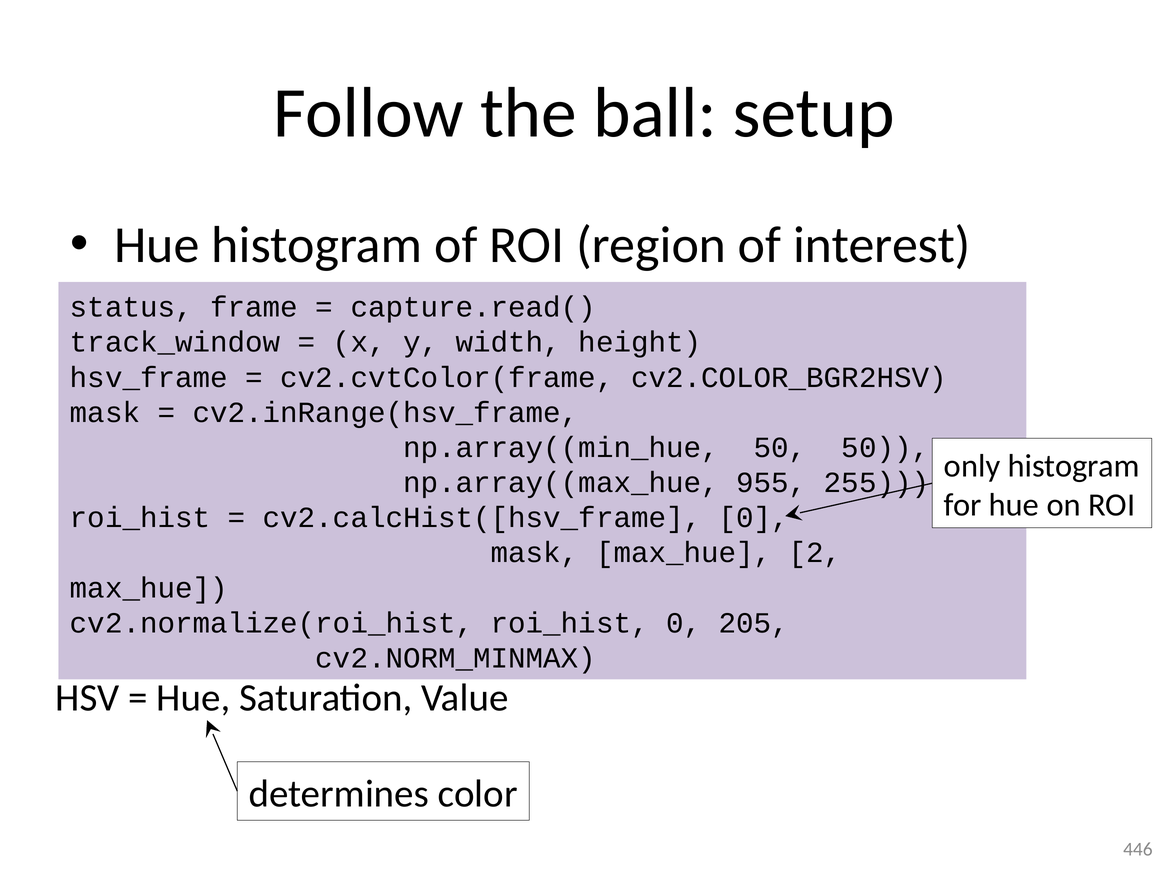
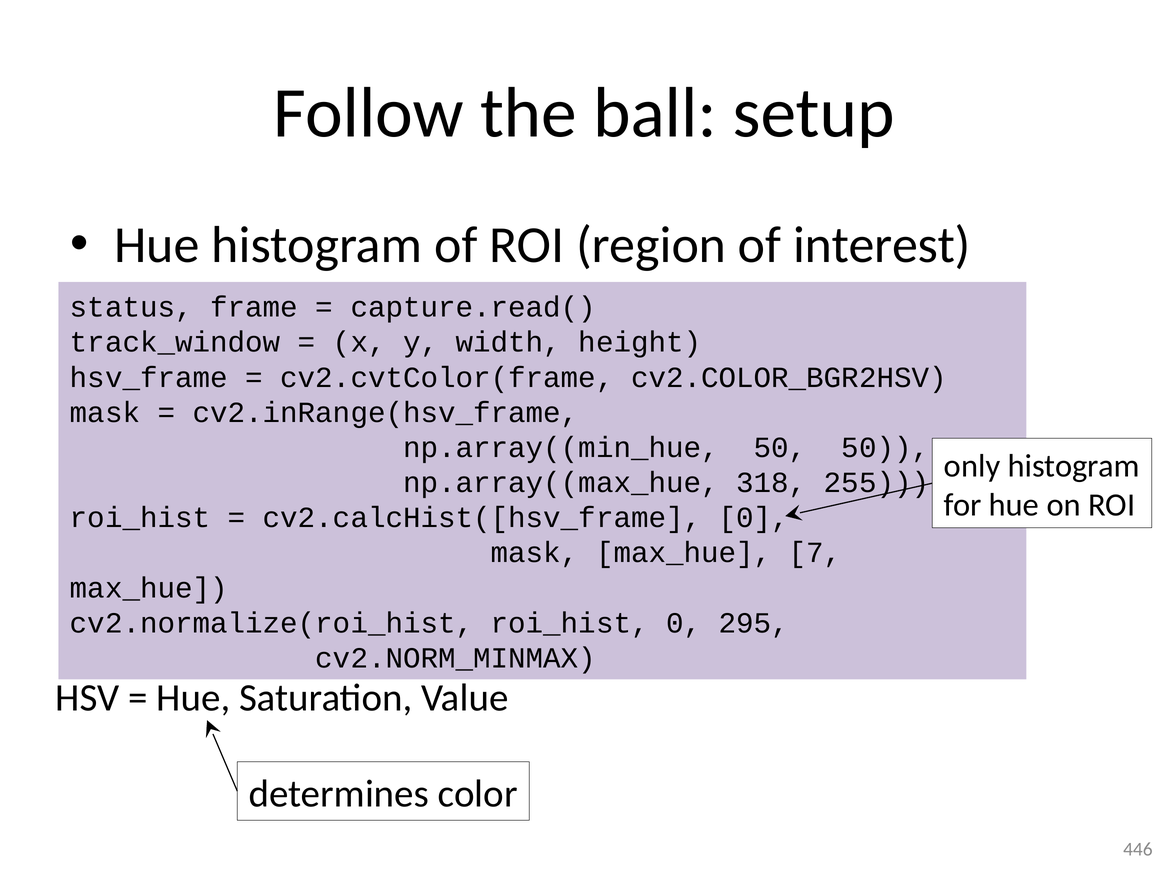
955: 955 -> 318
2: 2 -> 7
205: 205 -> 295
